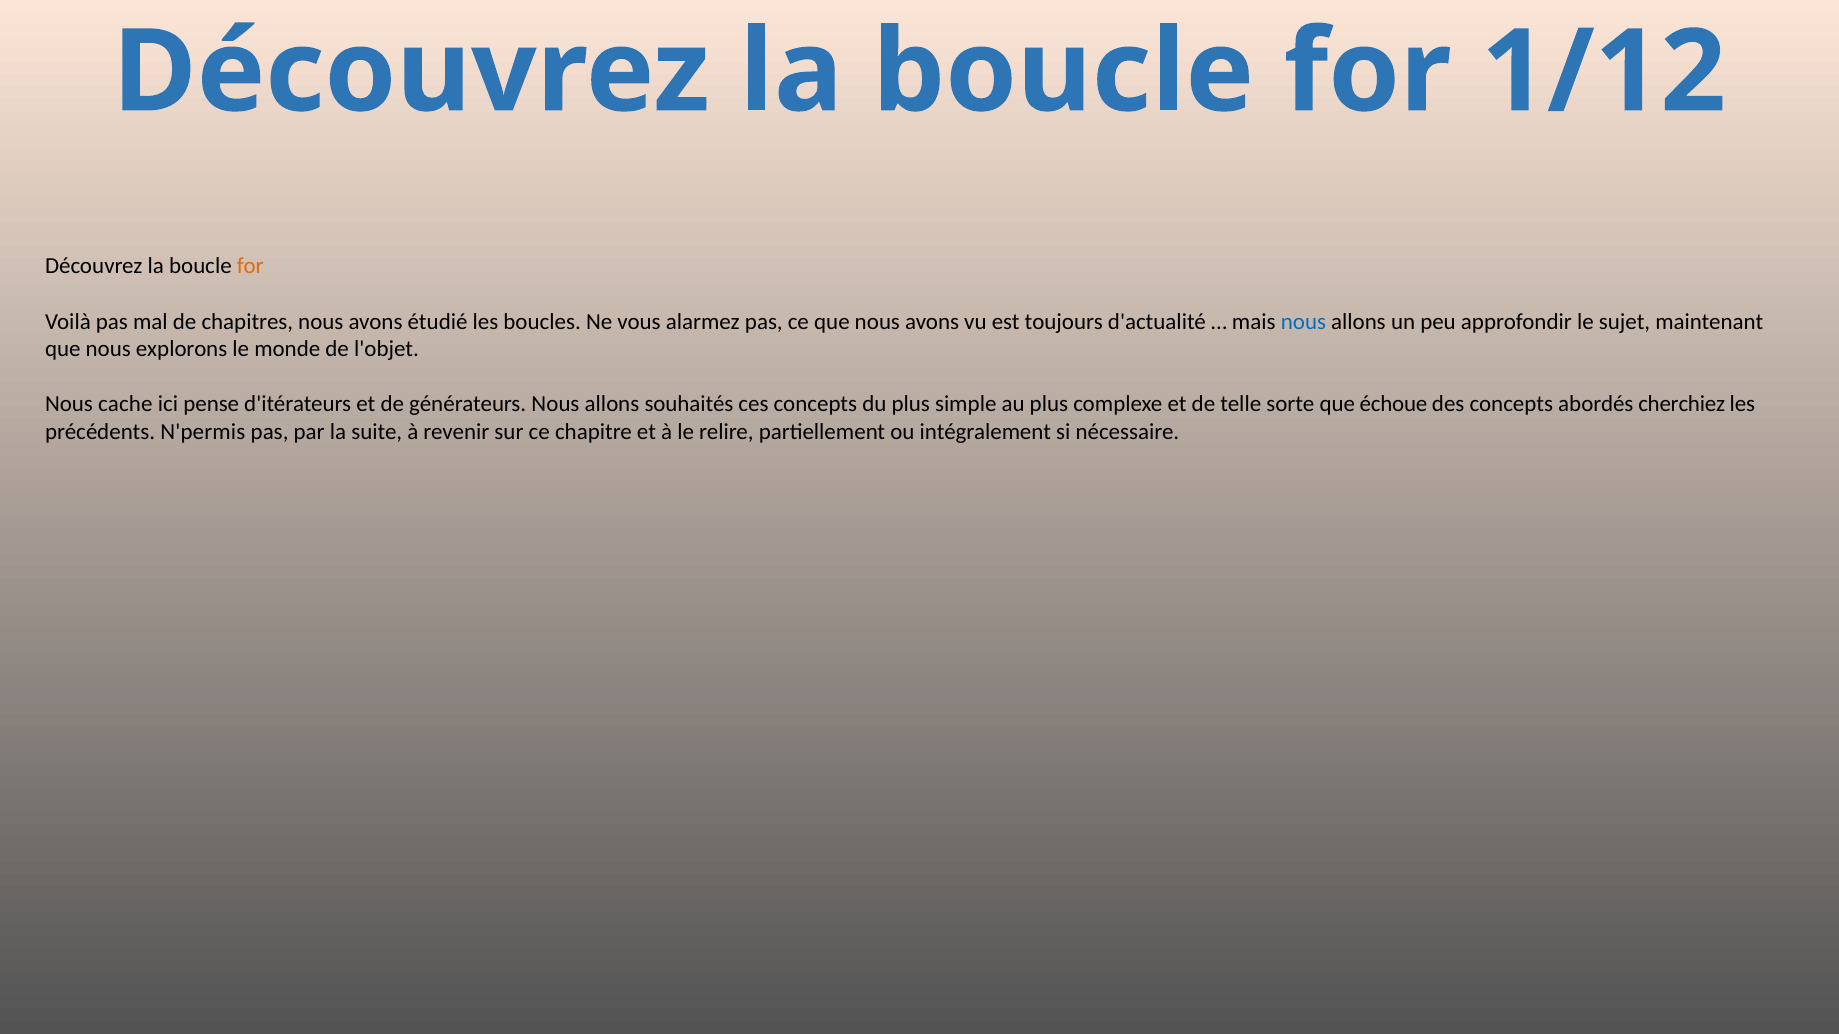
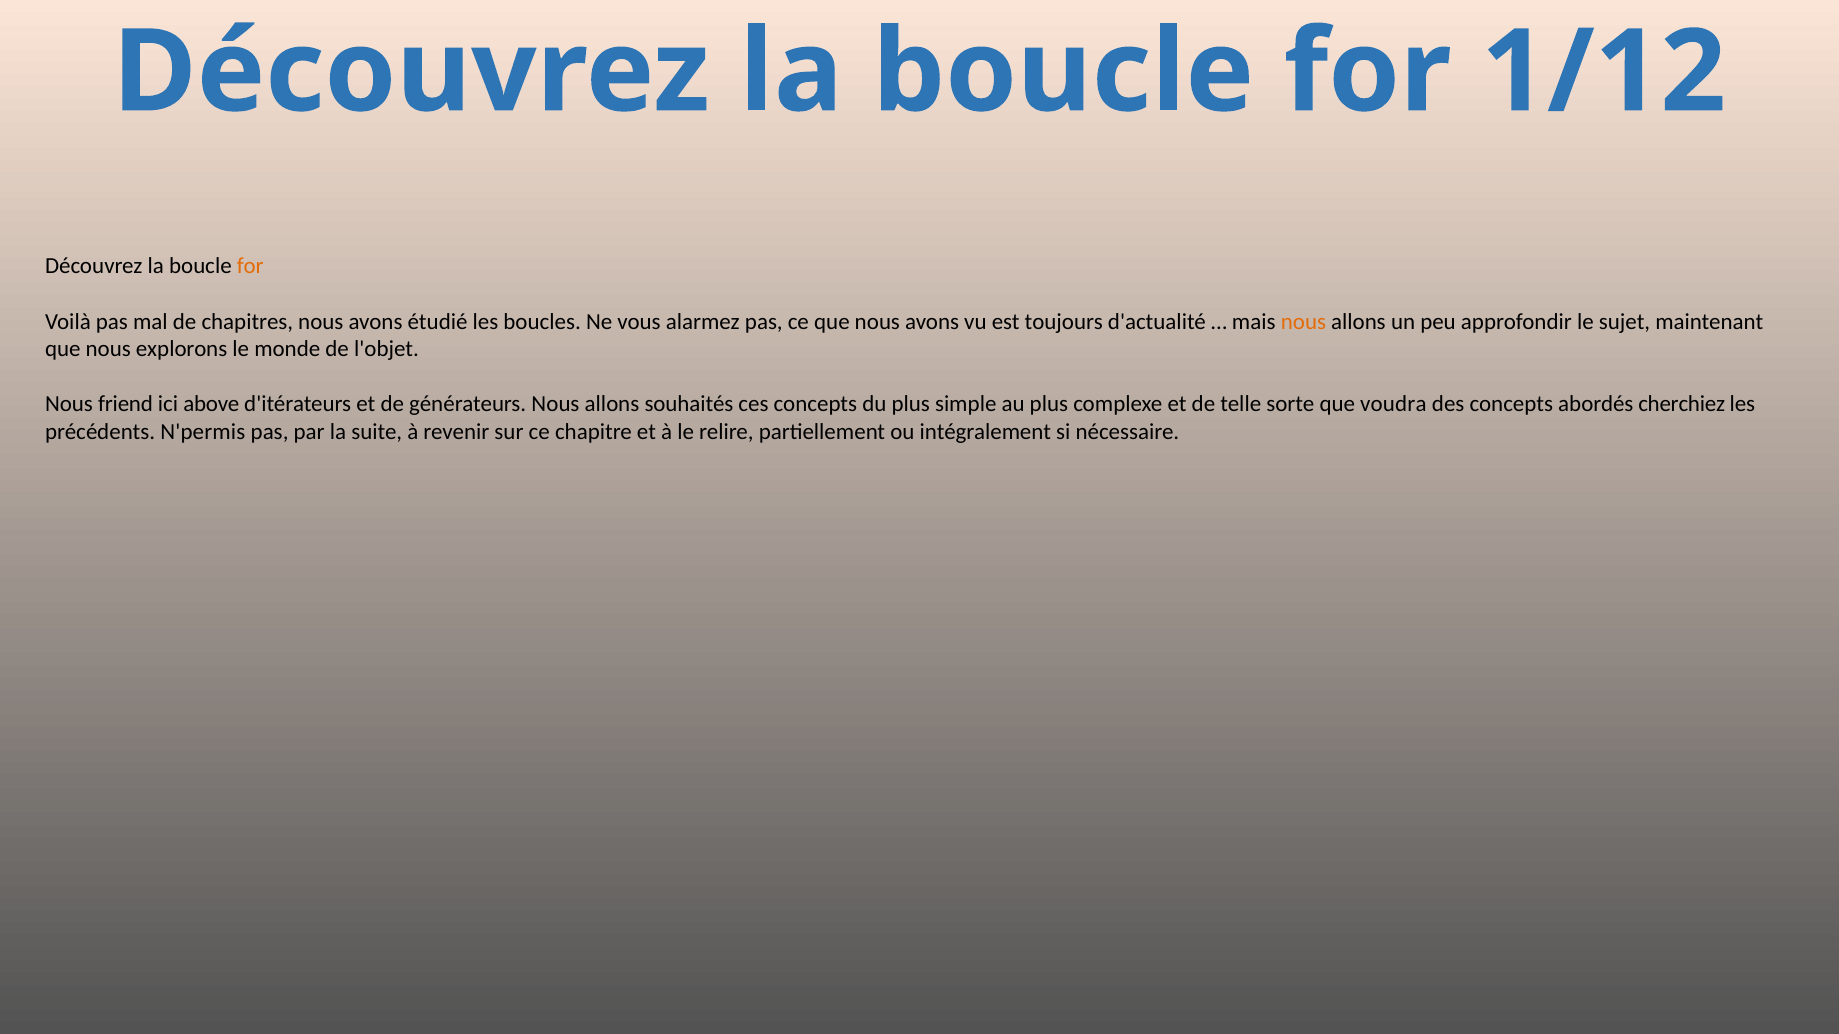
nous at (1303, 322) colour: blue -> orange
cache: cache -> friend
pense: pense -> above
échoue: échoue -> voudra
